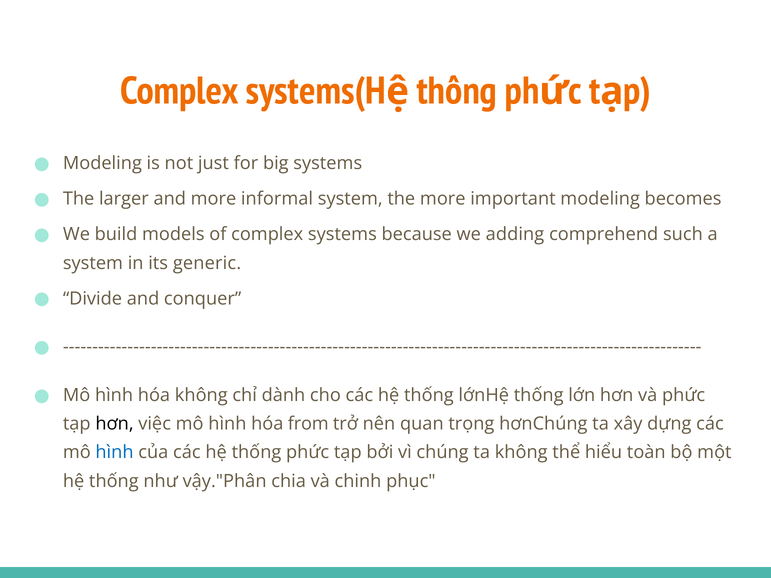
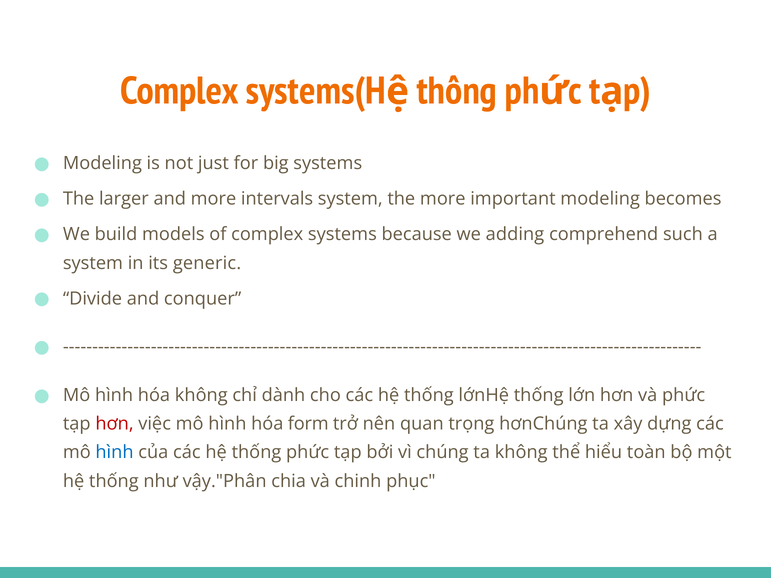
informal: informal -> intervals
hơn at (114, 424) colour: black -> red
from: from -> form
